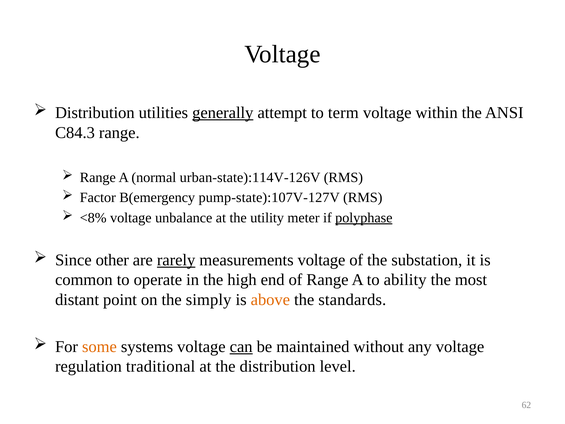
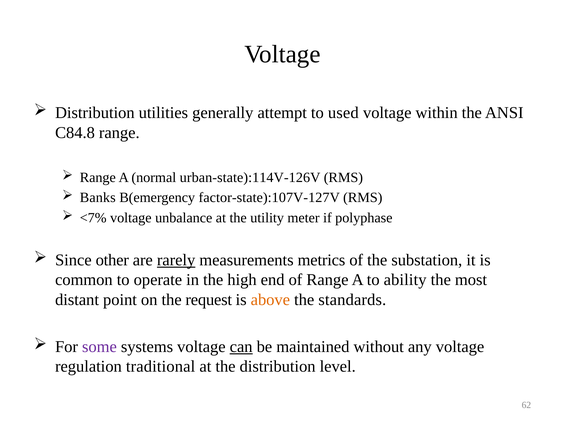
generally underline: present -> none
term: term -> used
C84.3: C84.3 -> C84.8
Factor: Factor -> Banks
pump-state):107V-127V: pump-state):107V-127V -> factor-state):107V-127V
<8%: <8% -> <7%
polyphase underline: present -> none
measurements voltage: voltage -> metrics
simply: simply -> request
some colour: orange -> purple
